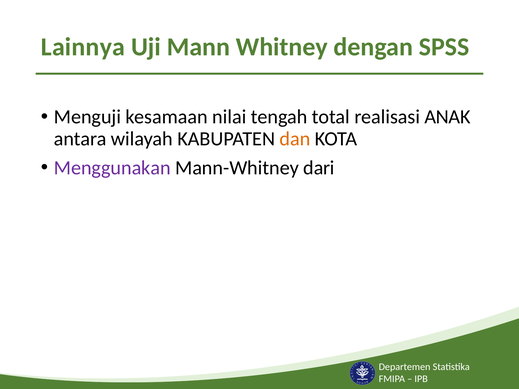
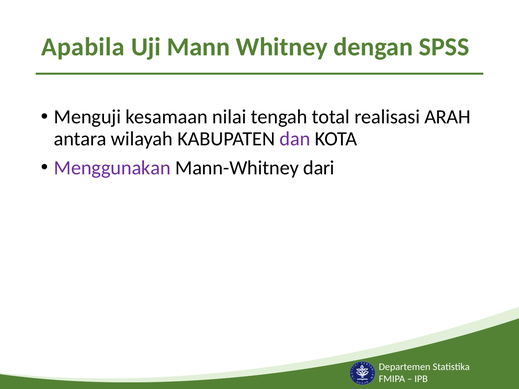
Lainnya: Lainnya -> Apabila
ANAK: ANAK -> ARAH
dan colour: orange -> purple
